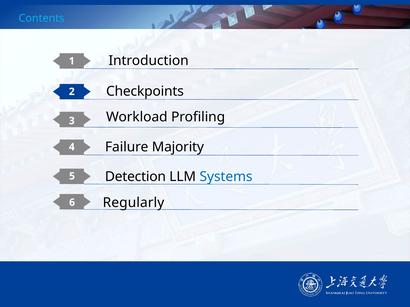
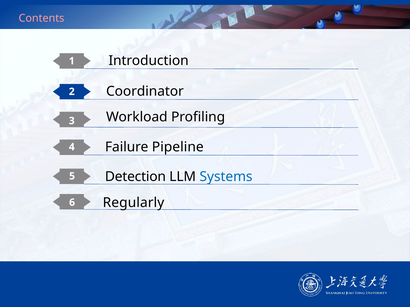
Contents colour: light blue -> pink
Checkpoints: Checkpoints -> Coordinator
Majority: Majority -> Pipeline
